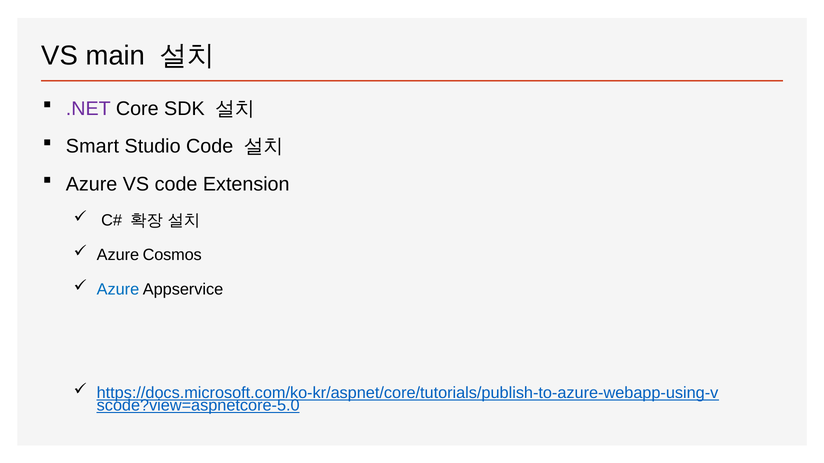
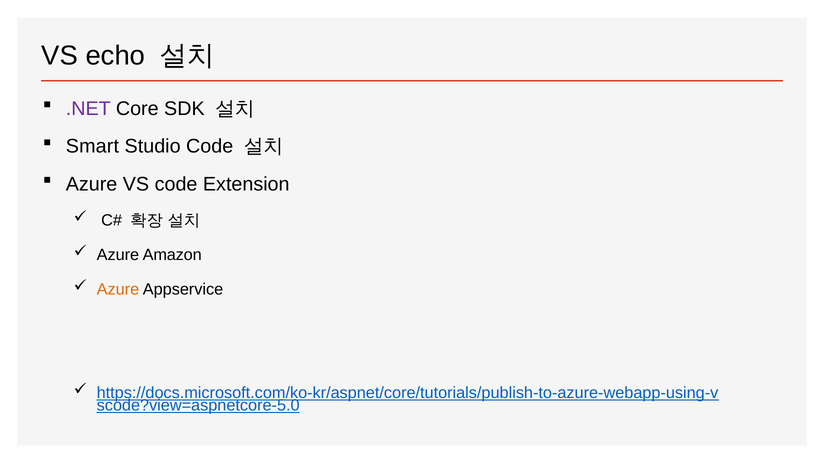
main: main -> echo
Cosmos: Cosmos -> Amazon
Azure at (118, 290) colour: blue -> orange
